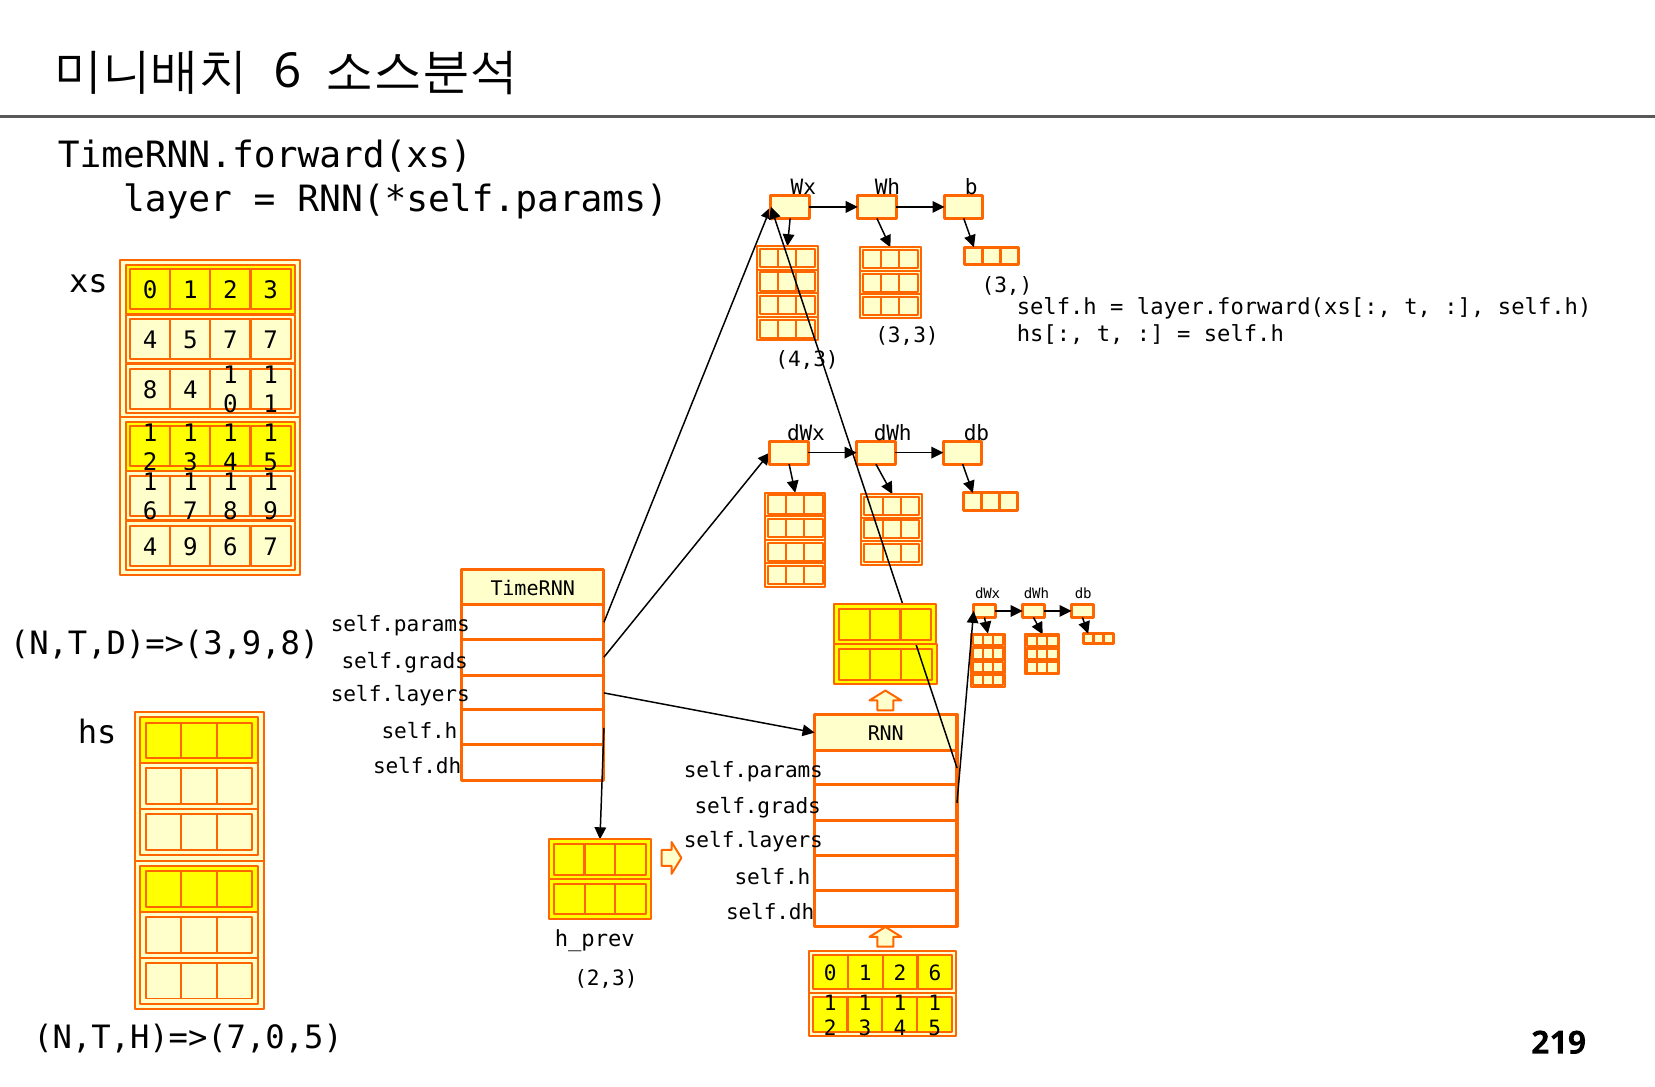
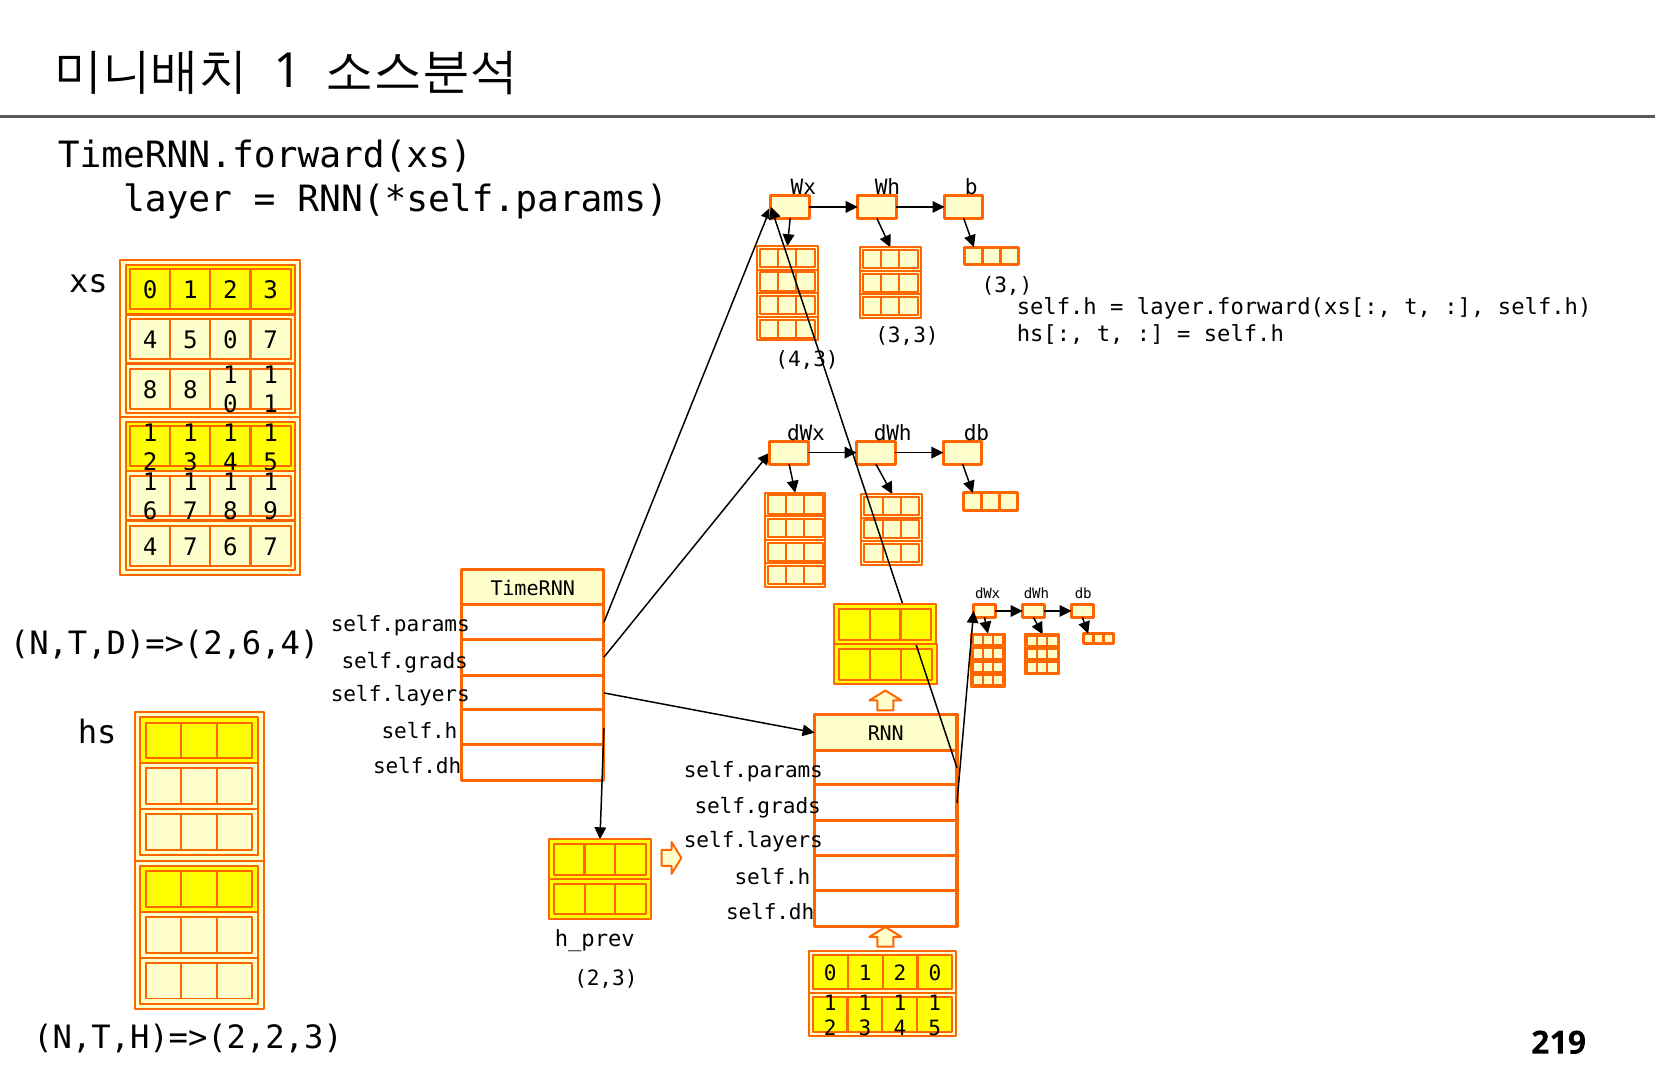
6 at (287, 72): 6 -> 1
5 7: 7 -> 0
8 4: 4 -> 8
4 9: 9 -> 7
N,T,D)=>(3,9,8: N,T,D)=>(3,9,8 -> N,T,D)=>(2,6,4
2 6: 6 -> 0
N,T,H)=>(7,0,5: N,T,H)=>(7,0,5 -> N,T,H)=>(2,2,3
